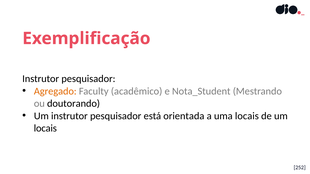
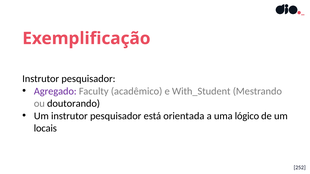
Agregado colour: orange -> purple
Nota_Student: Nota_Student -> With_Student
uma locais: locais -> lógico
